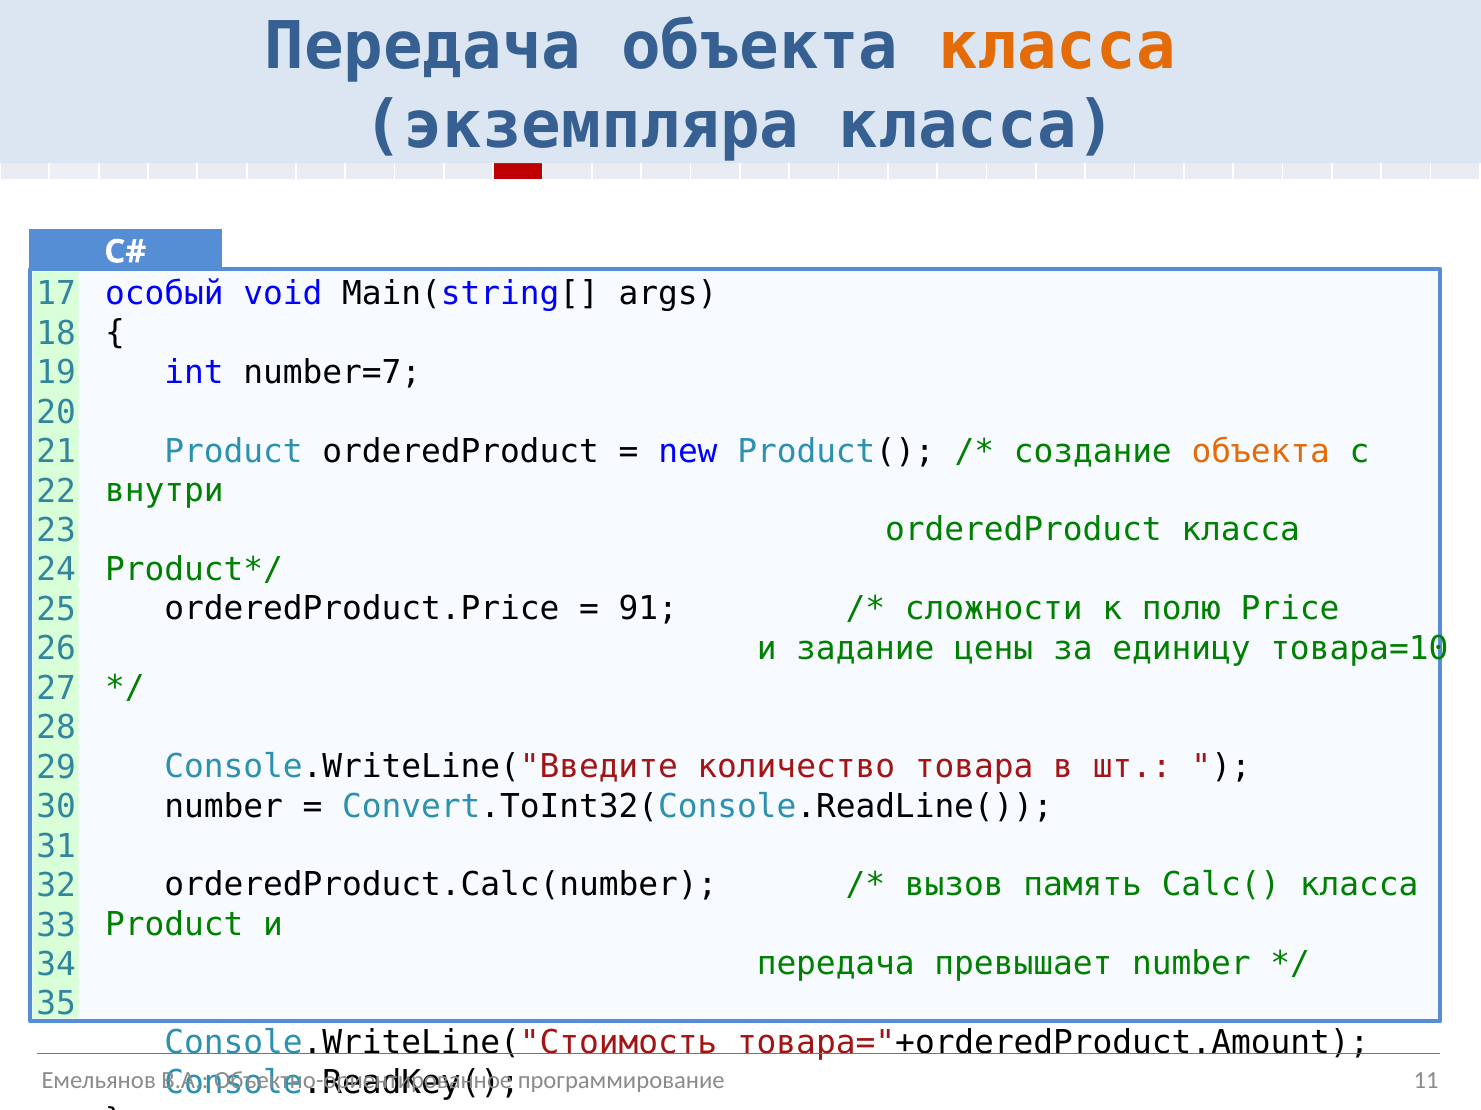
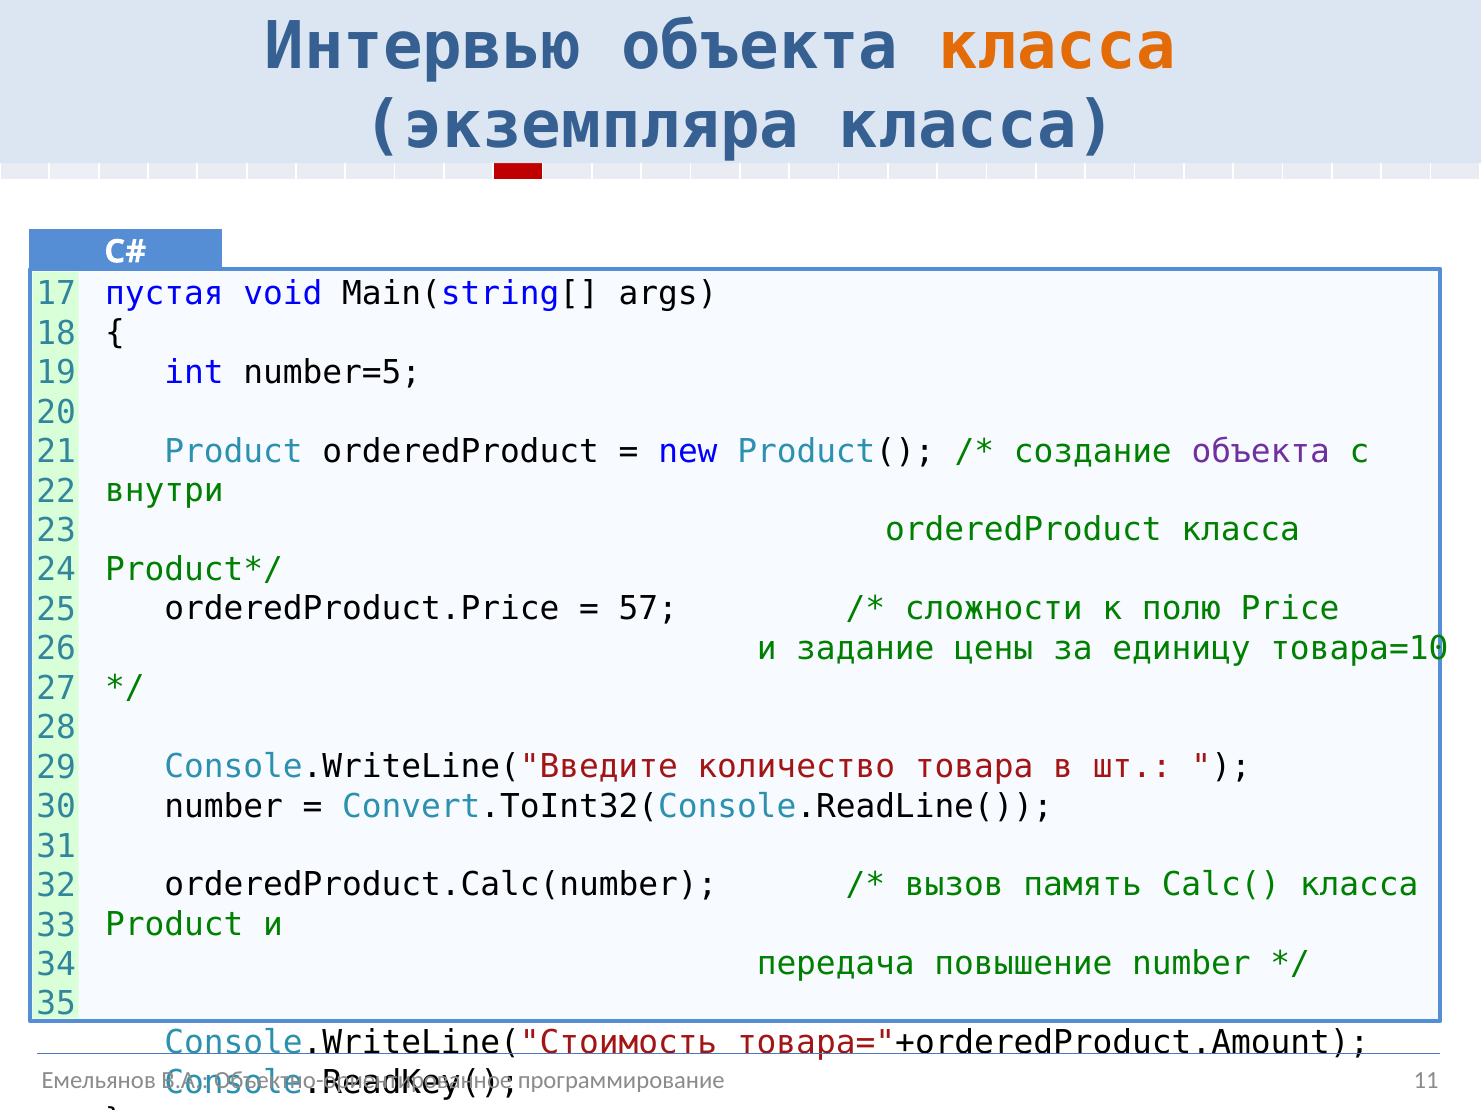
Передача at (423, 47): Передача -> Интервью
особый: особый -> пустая
number=7: number=7 -> number=5
объекта at (1261, 452) colour: orange -> purple
91: 91 -> 57
превышает: превышает -> повышение
